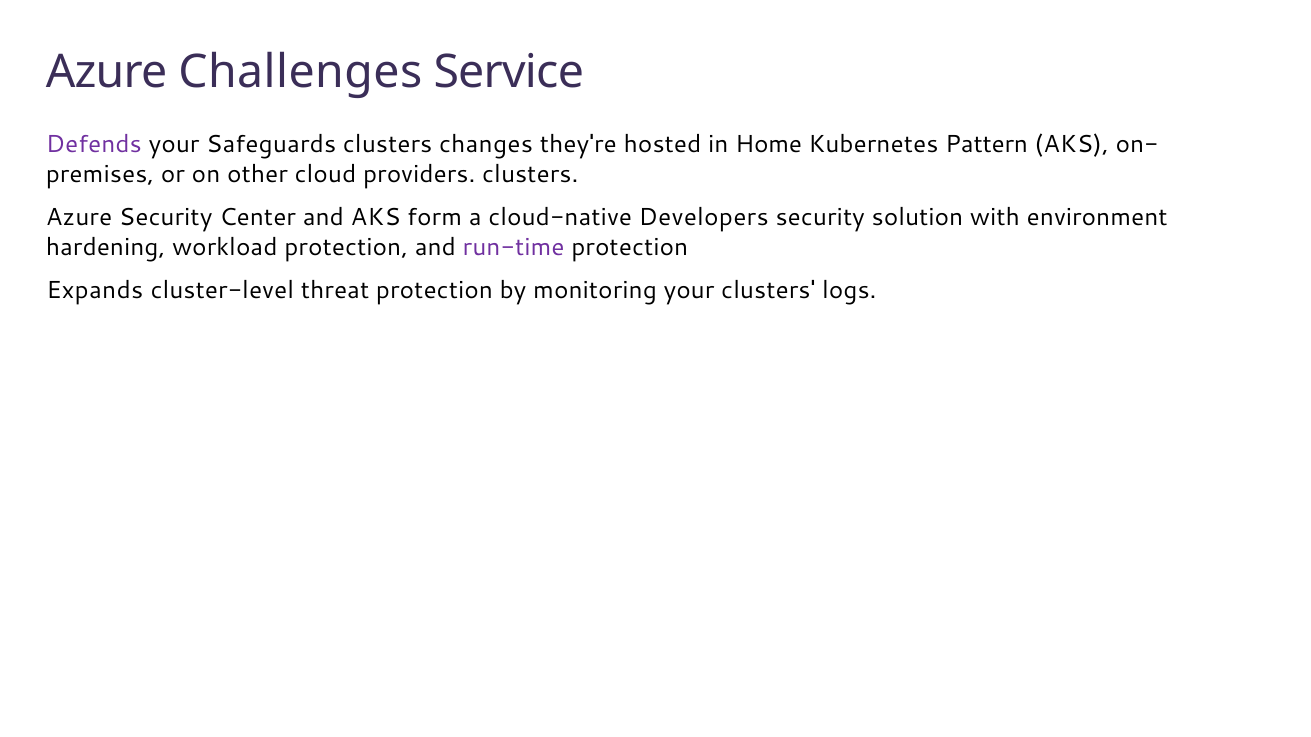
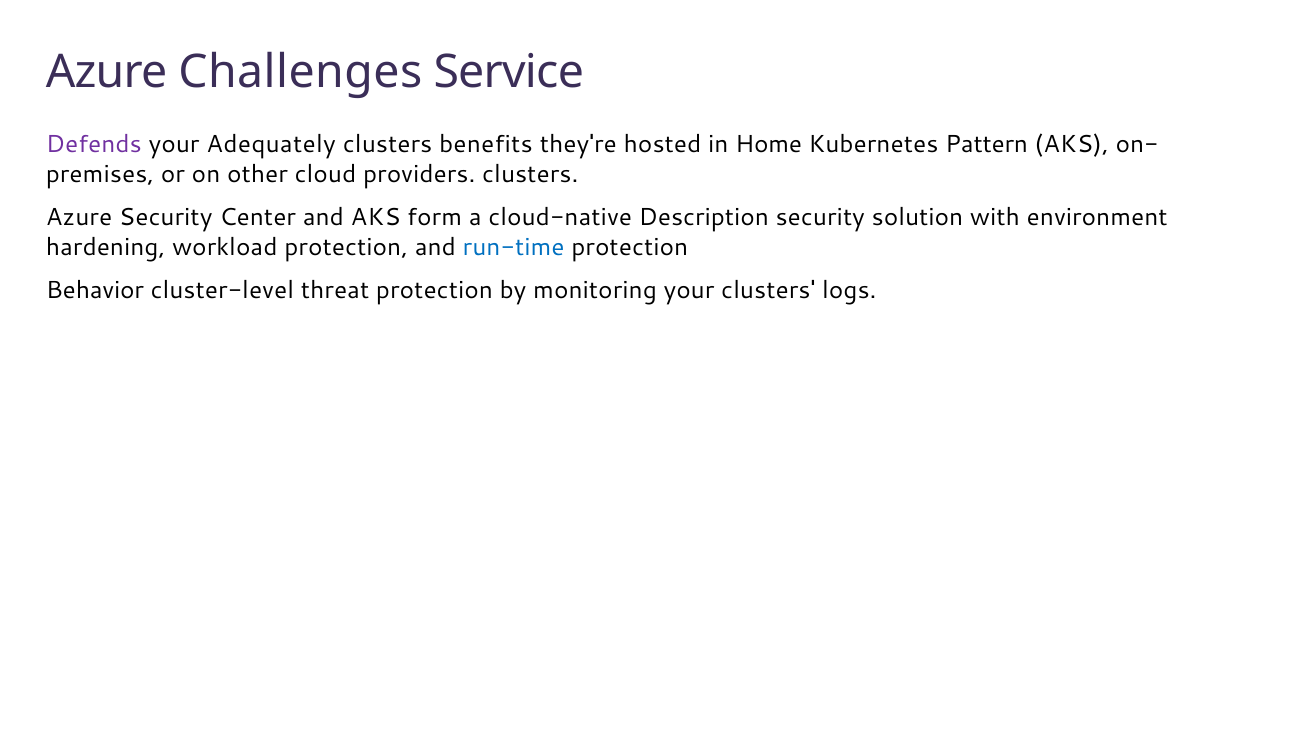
Safeguards: Safeguards -> Adequately
changes: changes -> benefits
Developers: Developers -> Description
run-time colour: purple -> blue
Expands: Expands -> Behavior
